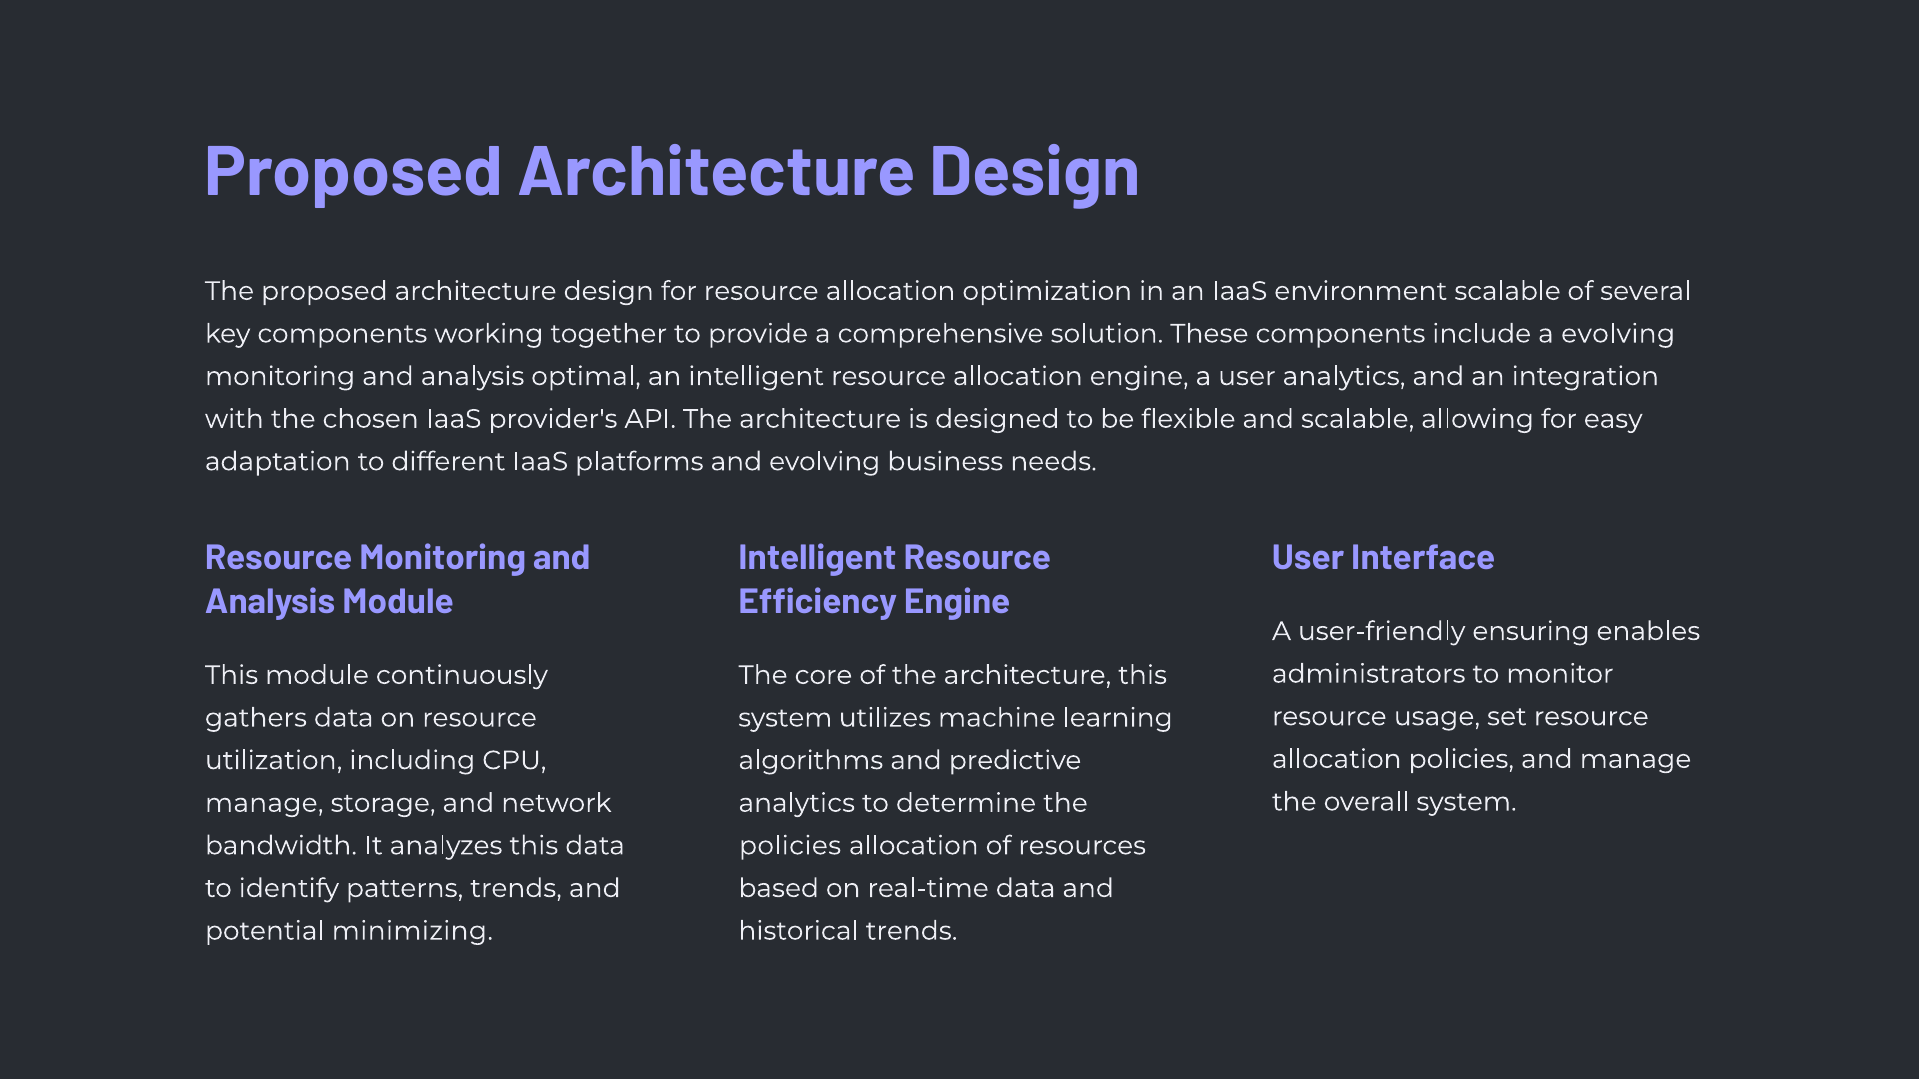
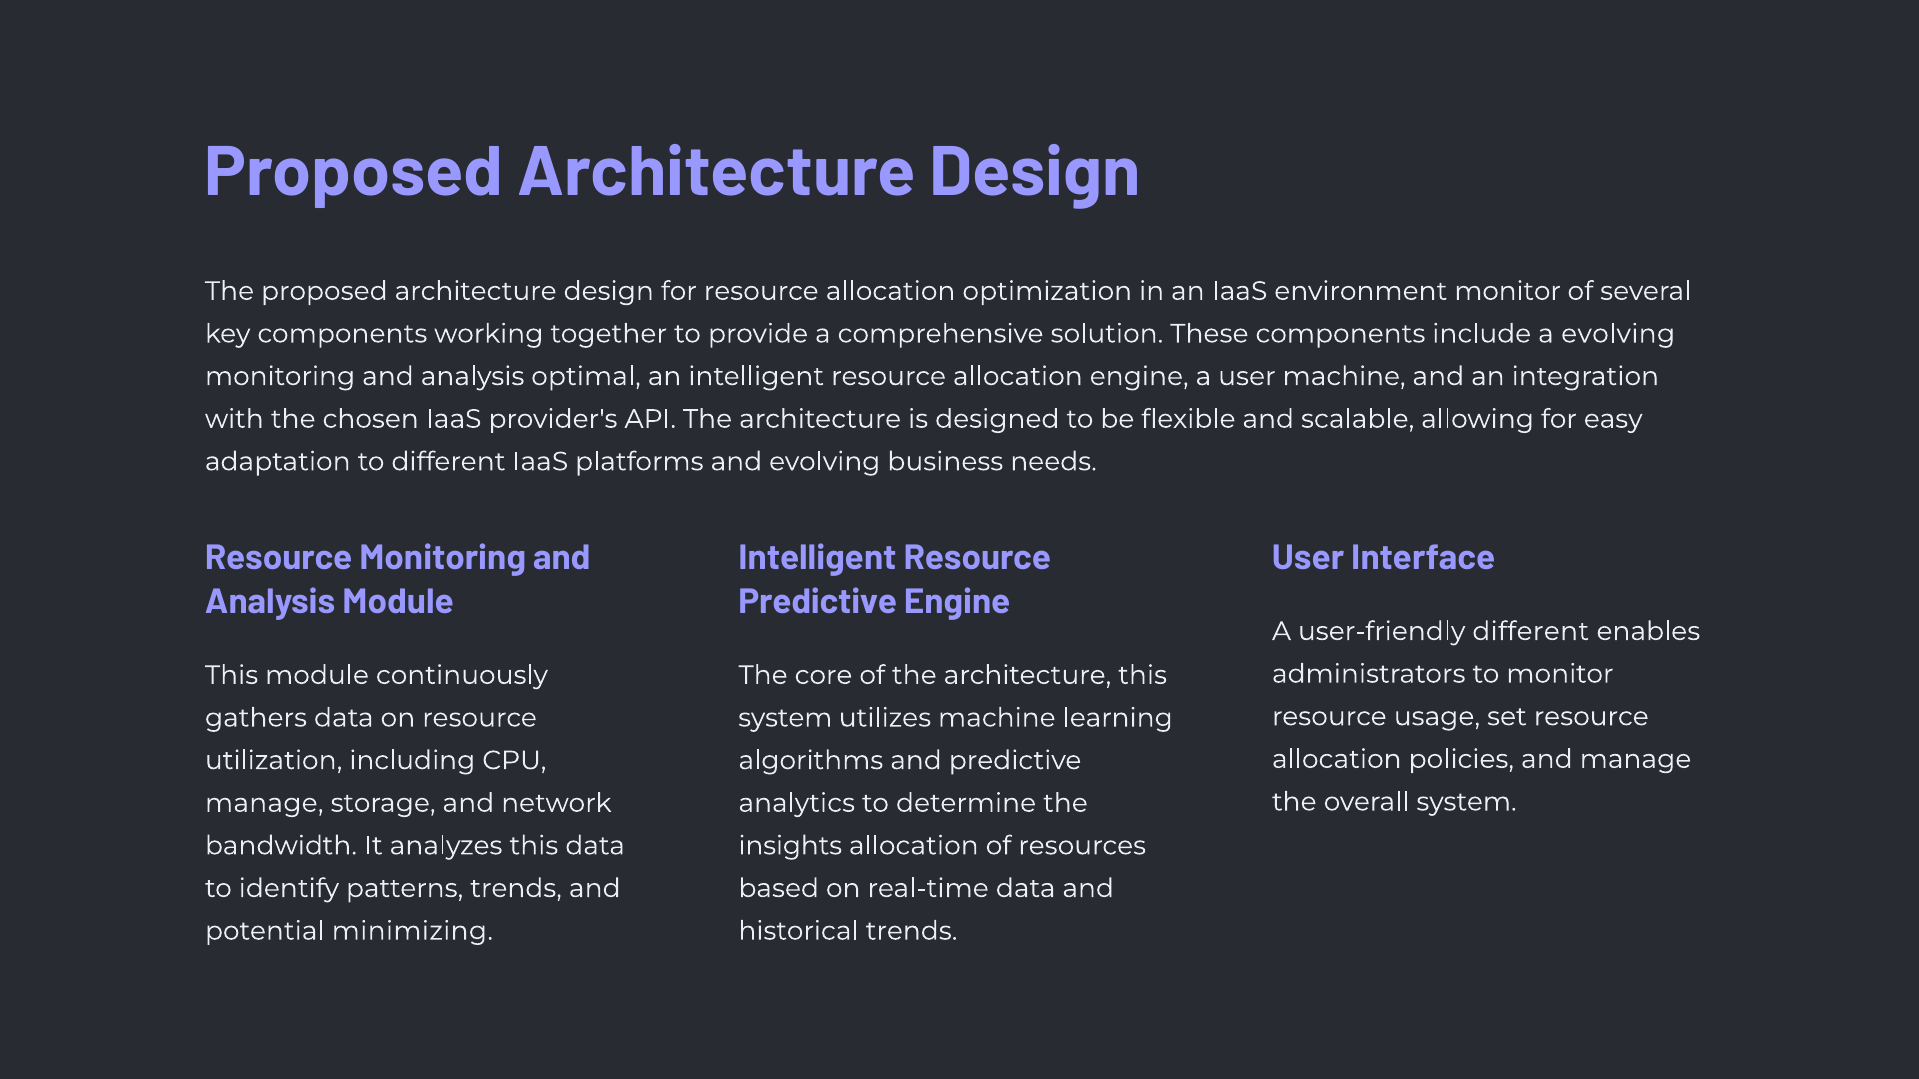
environment scalable: scalable -> monitor
user analytics: analytics -> machine
Efficiency at (818, 602): Efficiency -> Predictive
user-friendly ensuring: ensuring -> different
policies at (790, 846): policies -> insights
